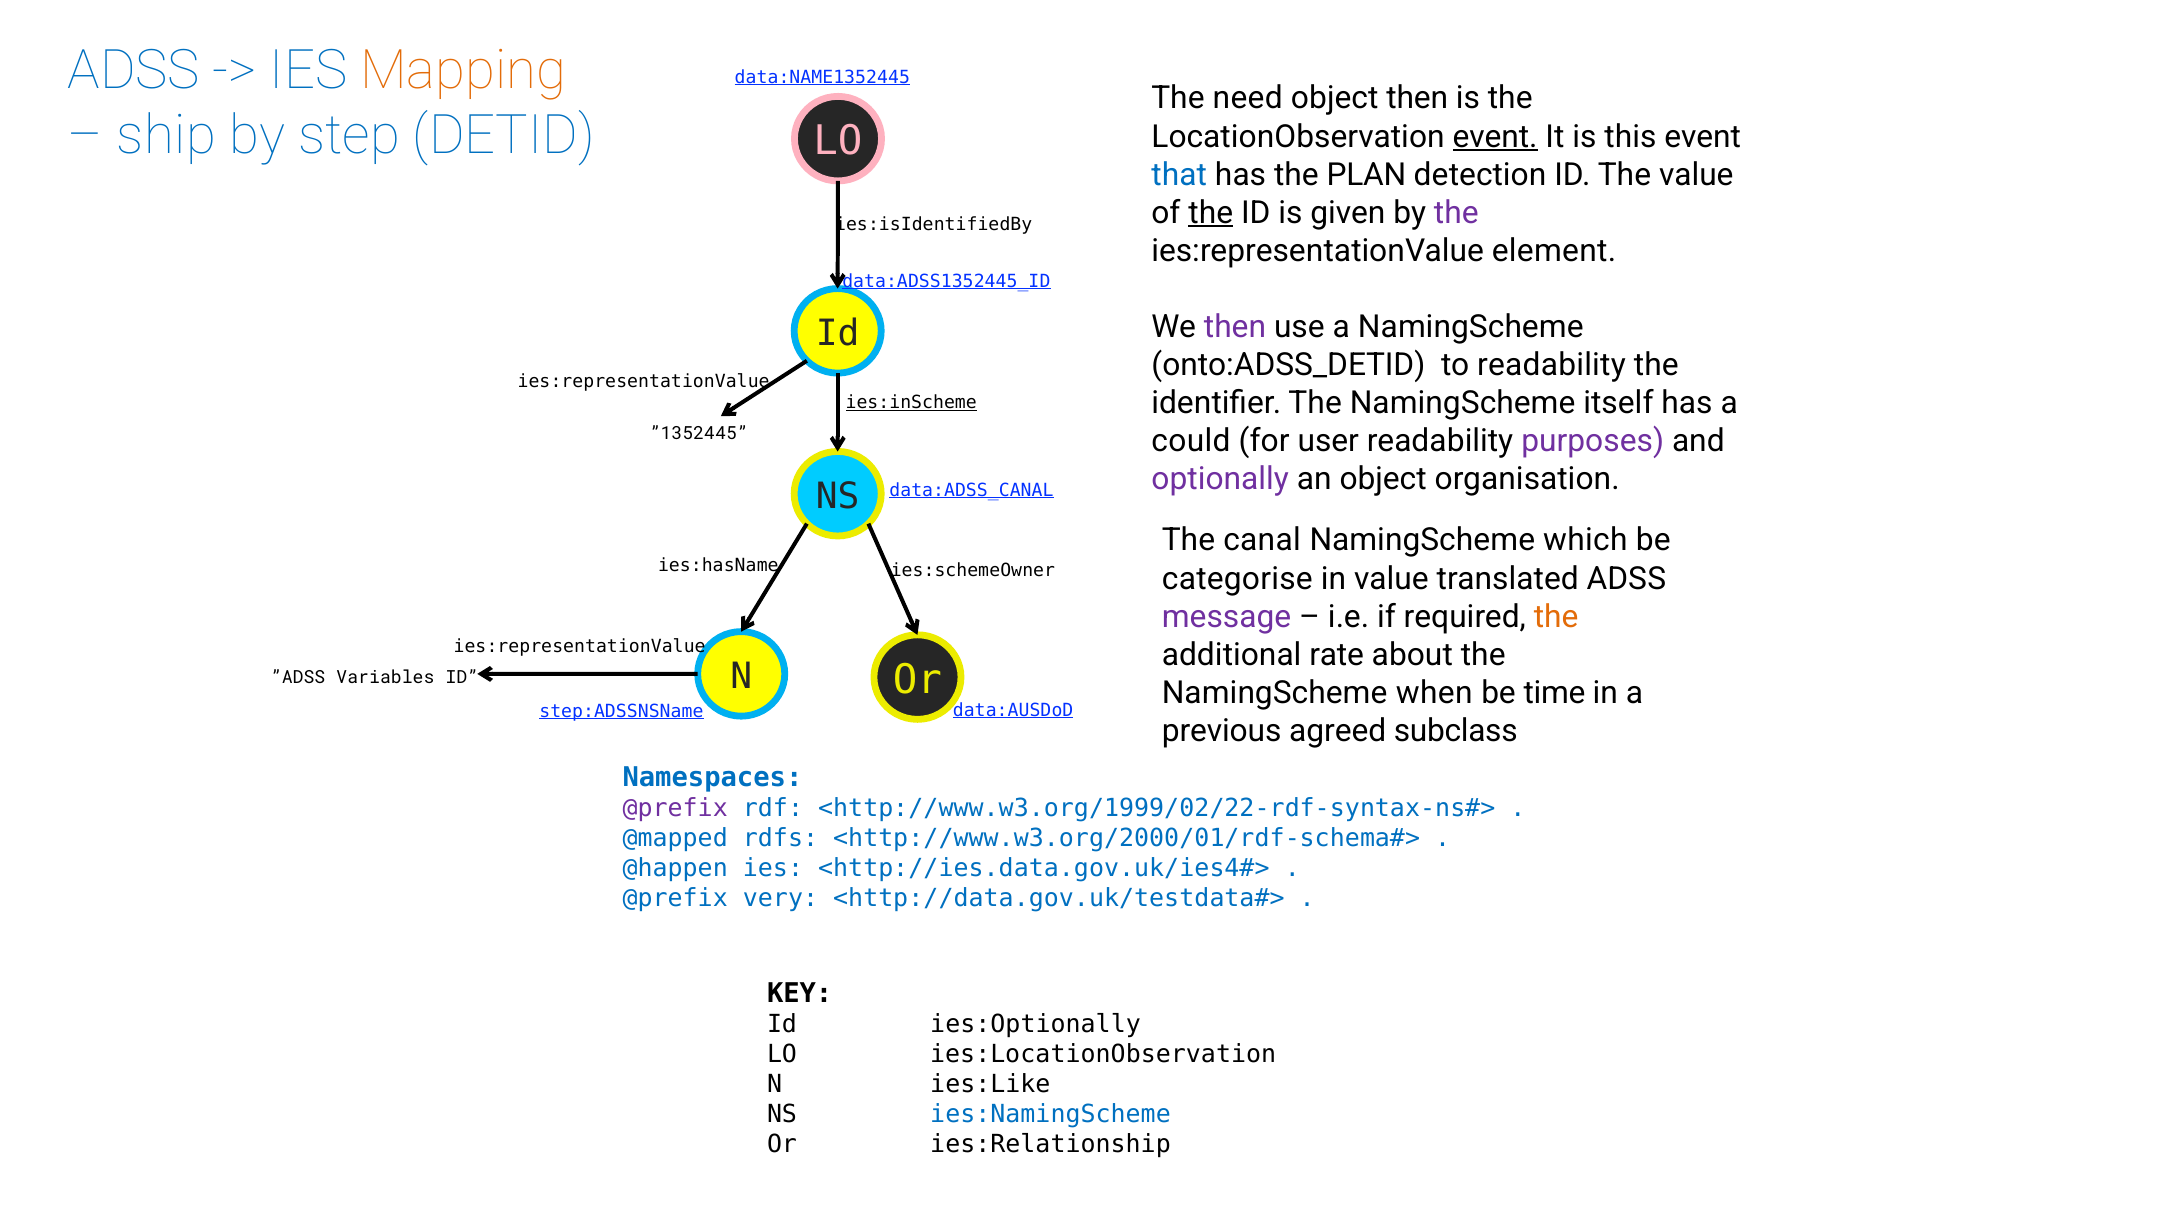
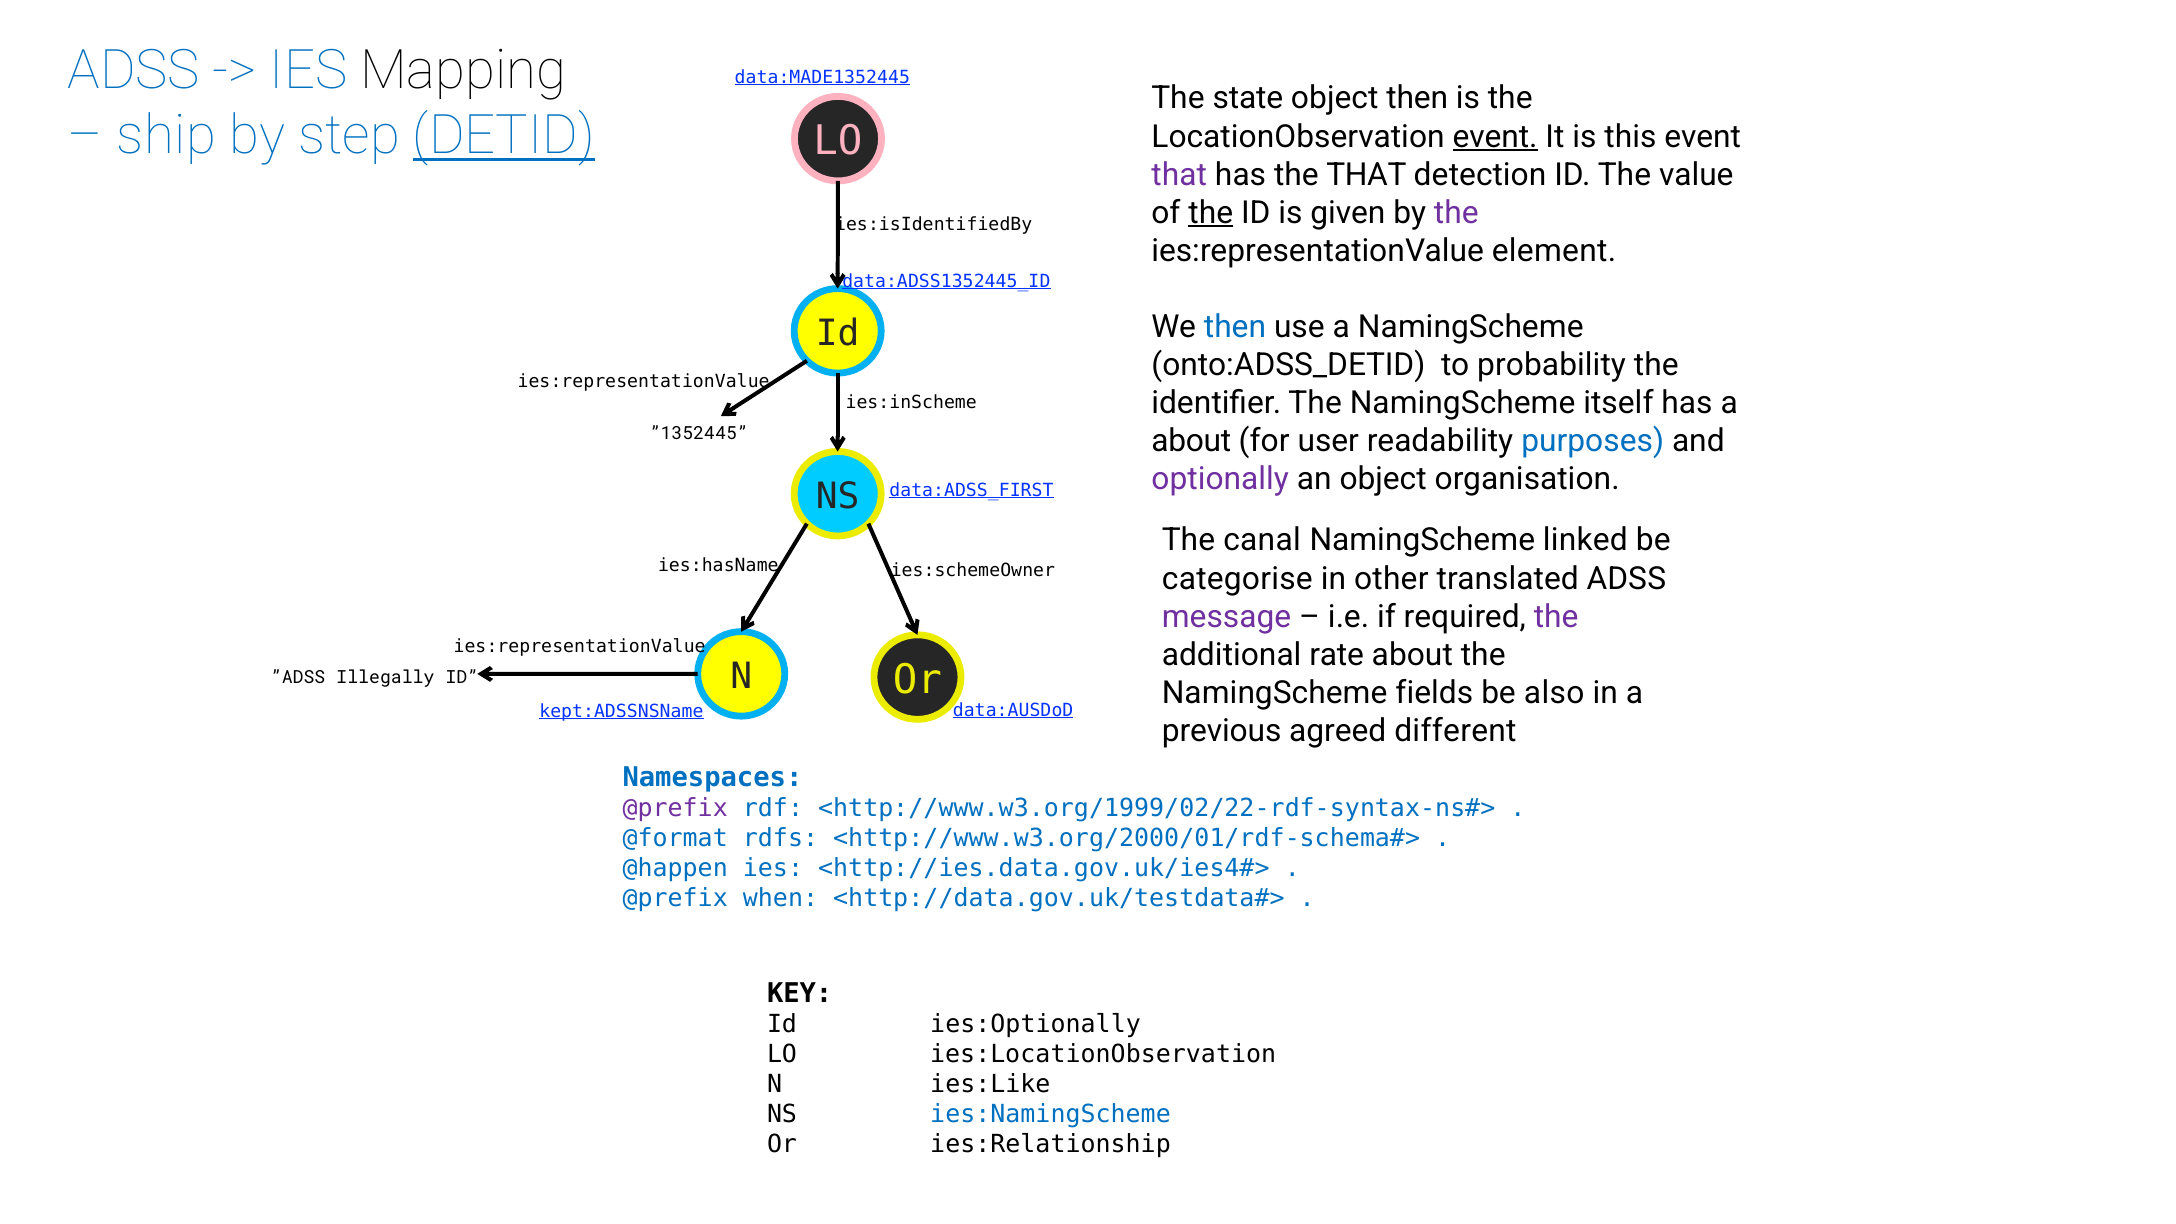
Mapping colour: orange -> black
data:NAME1352445: data:NAME1352445 -> data:MADE1352445
need: need -> state
DETID underline: none -> present
that at (1179, 175) colour: blue -> purple
the PLAN: PLAN -> THAT
then at (1235, 327) colour: purple -> blue
to readability: readability -> probability
ies:inScheme underline: present -> none
could at (1191, 441): could -> about
purposes colour: purple -> blue
data:ADSS_CANAL: data:ADSS_CANAL -> data:ADSS_FIRST
which: which -> linked
in value: value -> other
the at (1556, 617) colour: orange -> purple
Variables: Variables -> Illegally
when: when -> fields
time: time -> also
step:ADSSNSName: step:ADSSNSName -> kept:ADSSNSName
subclass: subclass -> different
@mapped: @mapped -> @format
very: very -> when
